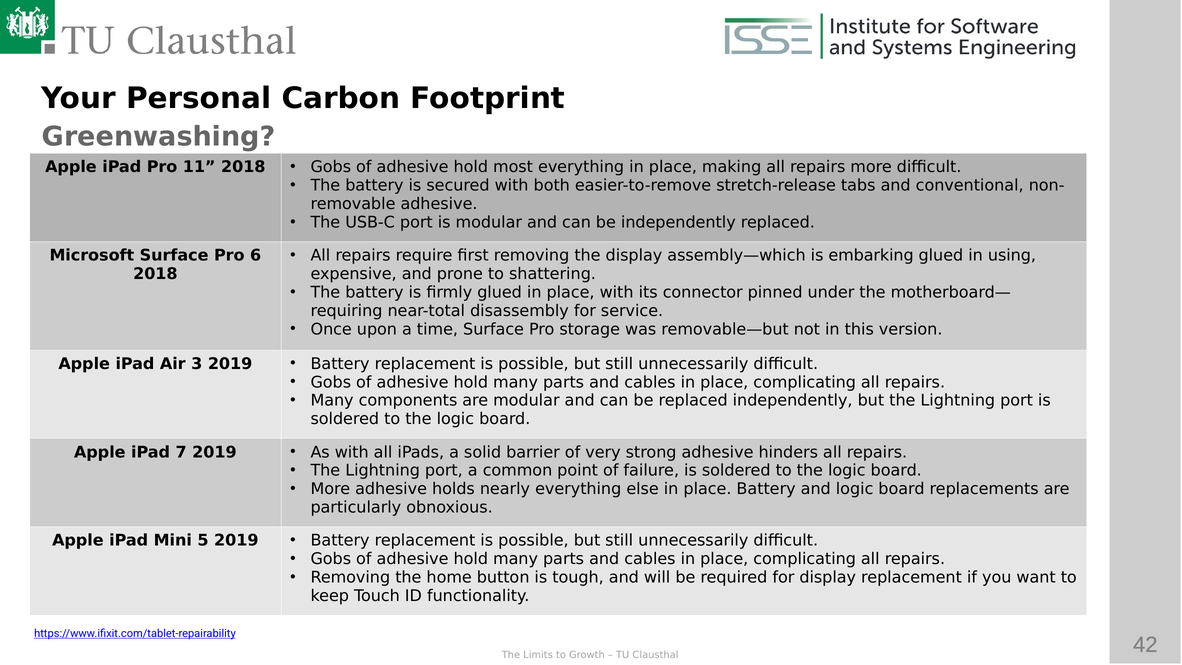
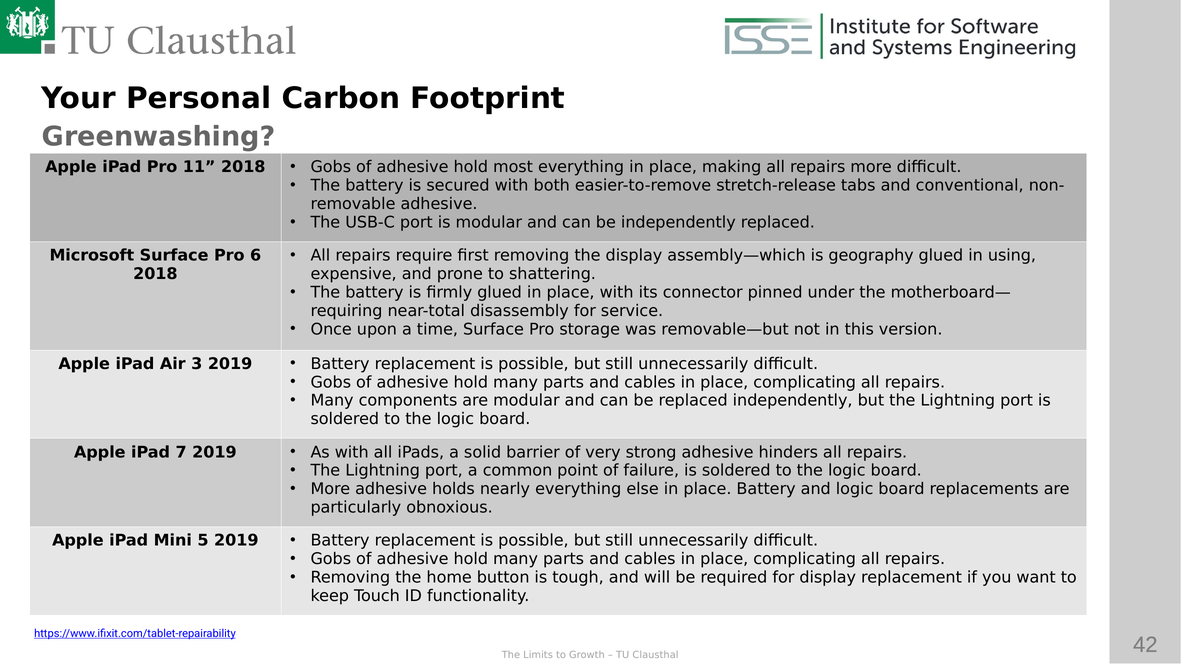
embarking: embarking -> geography
